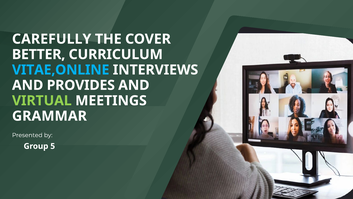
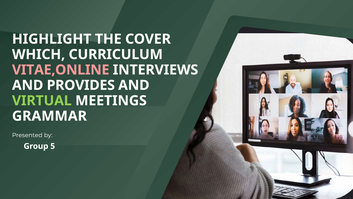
CAREFULLY: CAREFULLY -> HIGHLIGHT
BETTER: BETTER -> WHICH
VITAE,ONLINE colour: light blue -> pink
